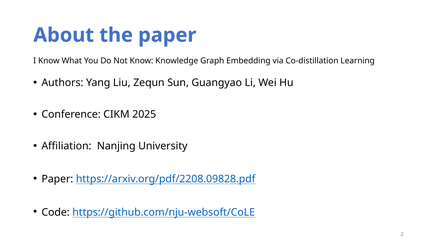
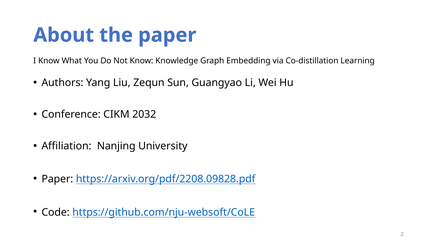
2025: 2025 -> 2032
